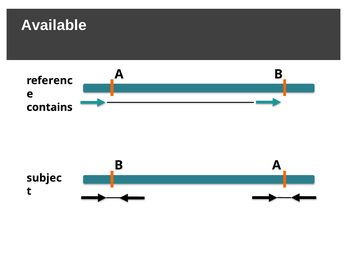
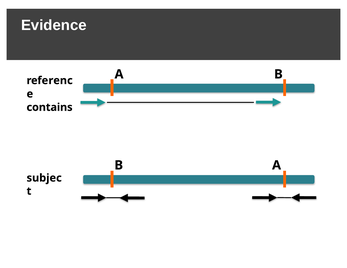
Available: Available -> Evidence
